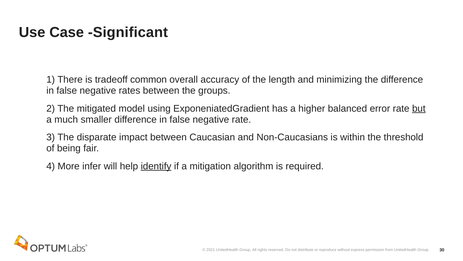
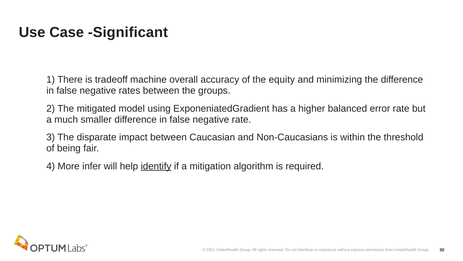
common: common -> machine
length: length -> equity
but underline: present -> none
